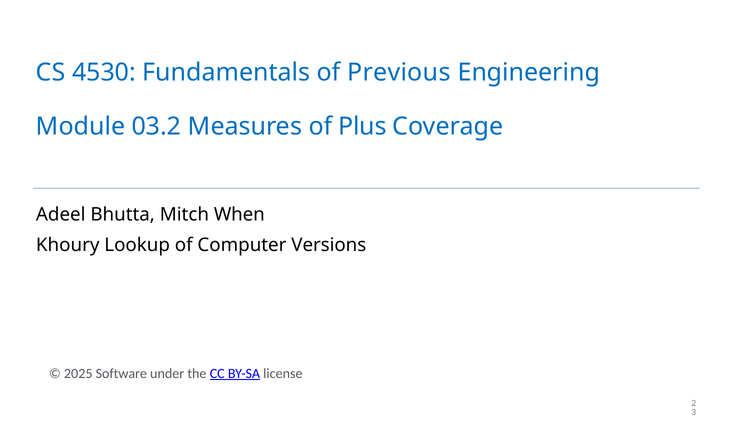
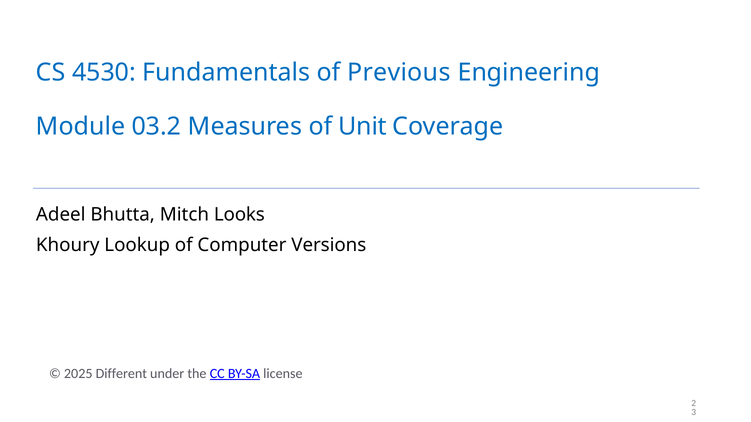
Plus: Plus -> Unit
When: When -> Looks
Software: Software -> Different
